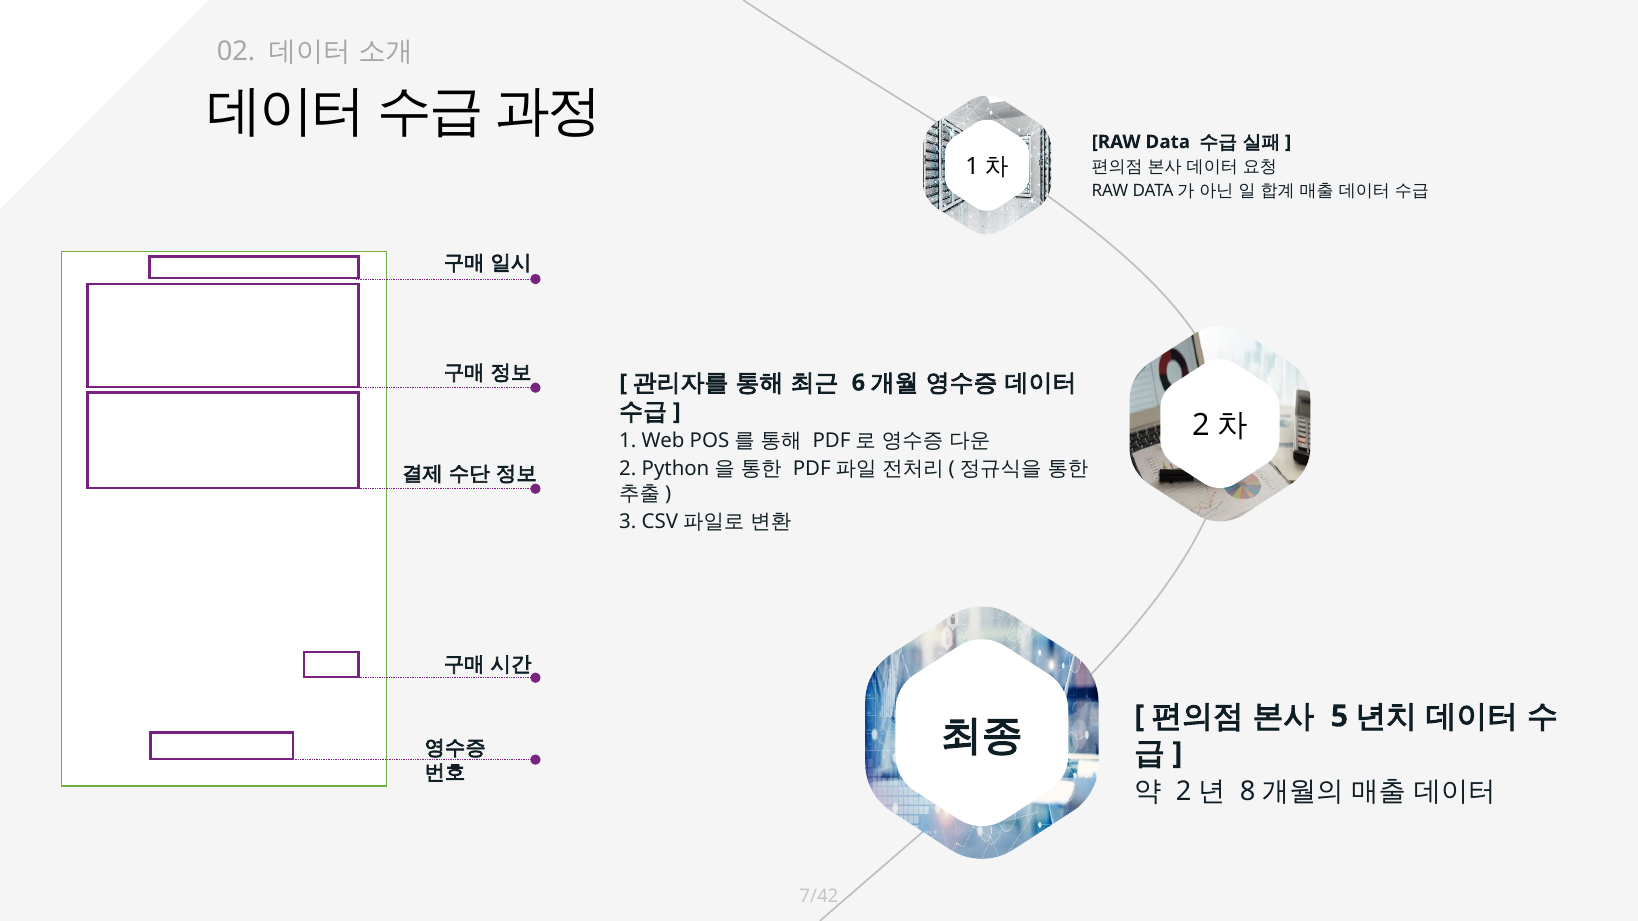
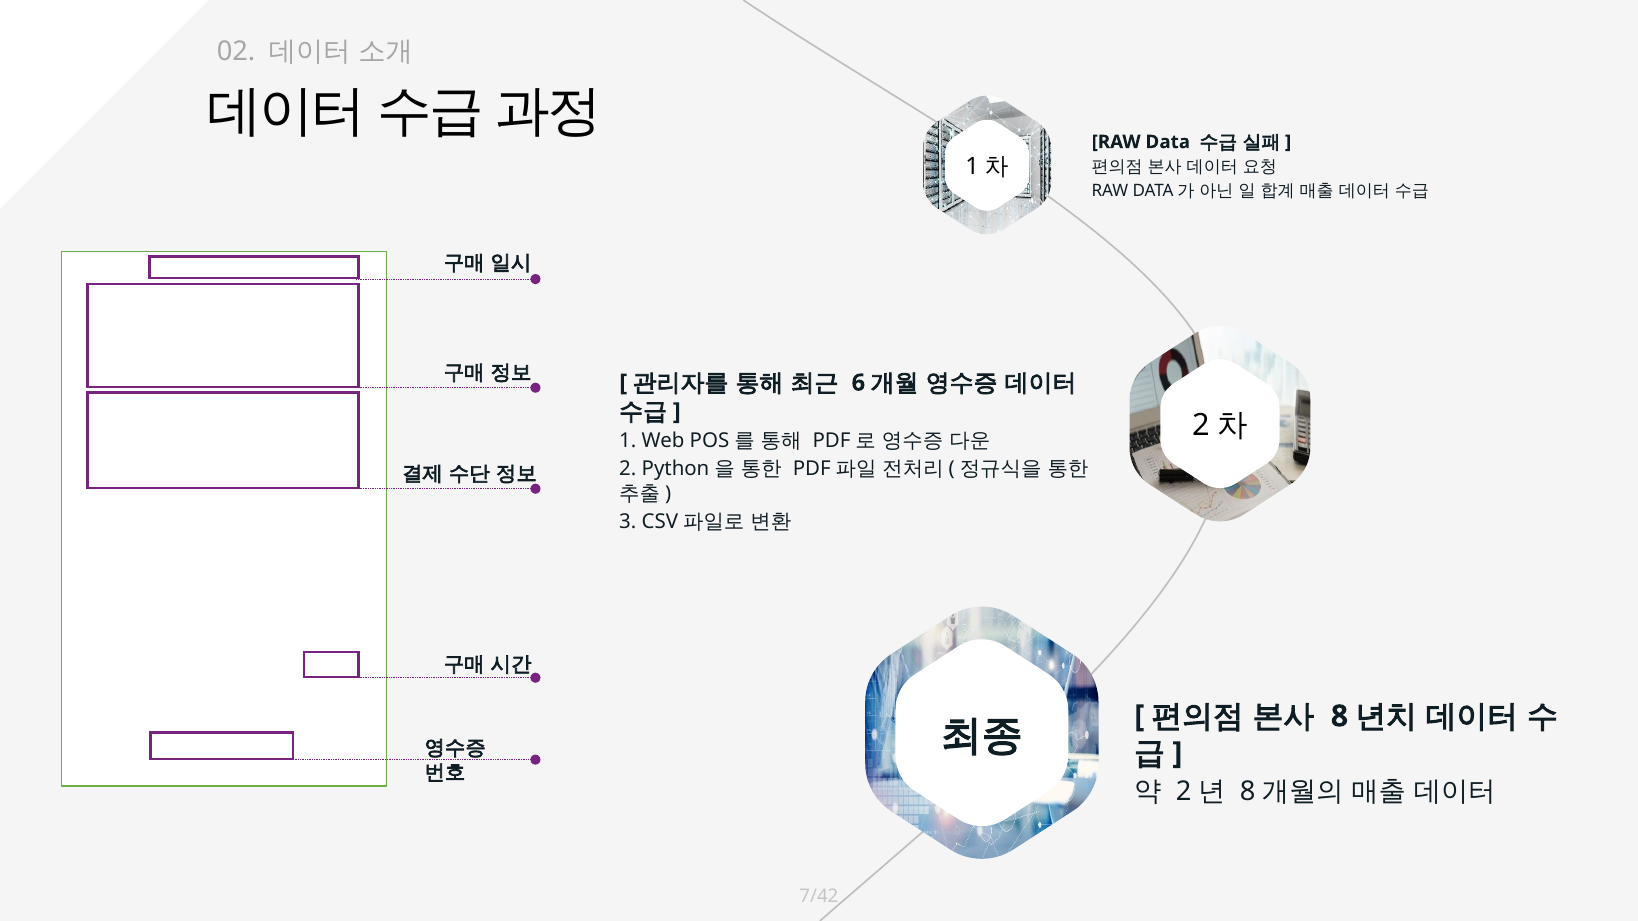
5: 5 -> 8
